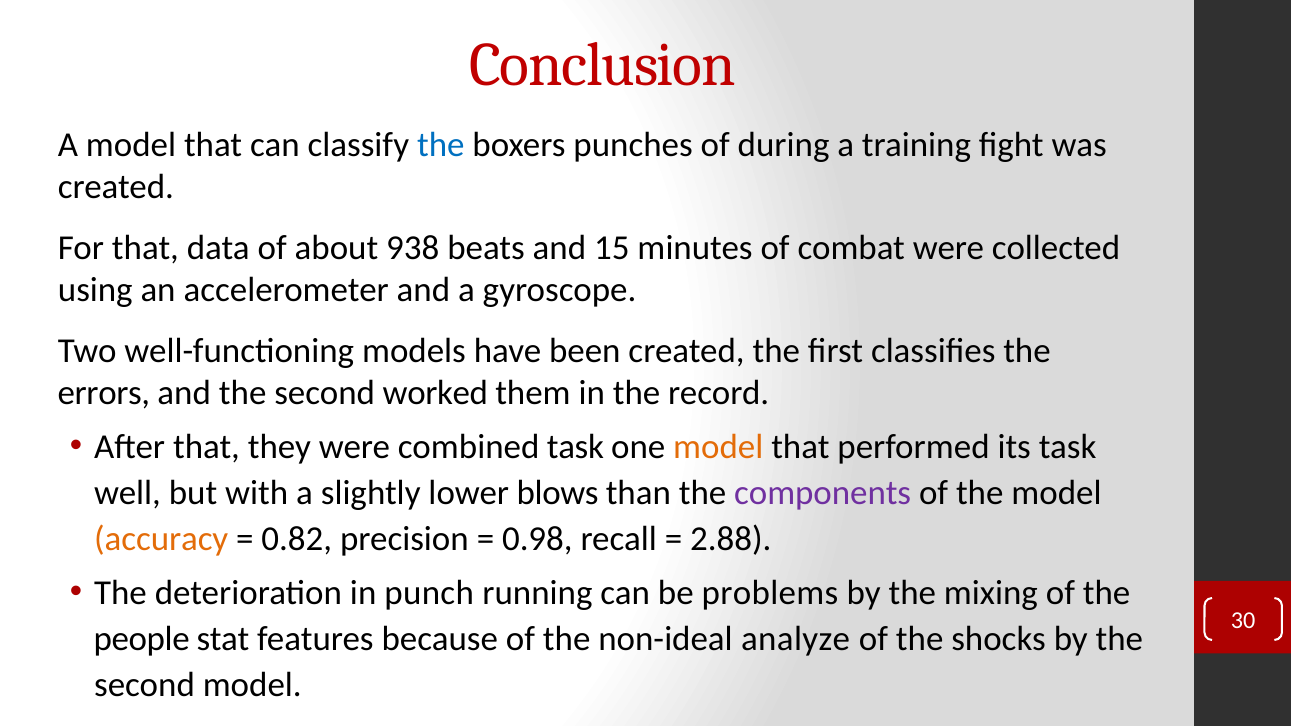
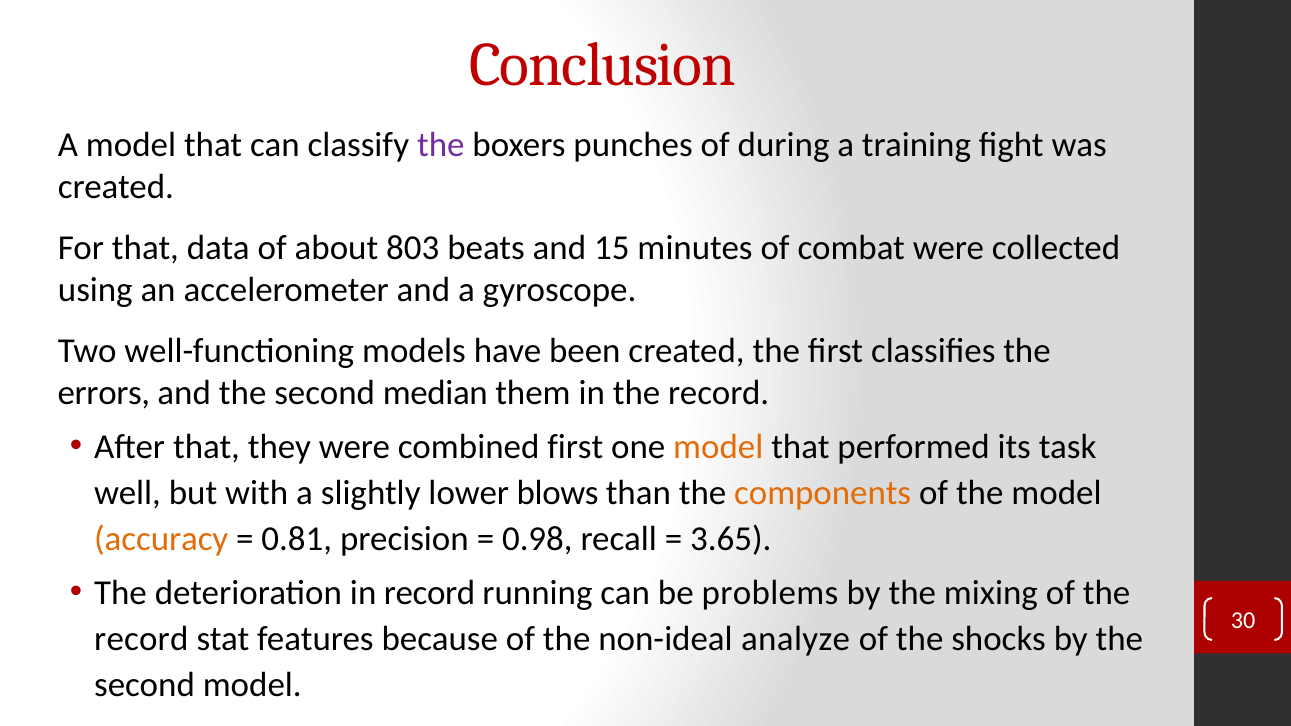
the at (441, 145) colour: blue -> purple
938: 938 -> 803
worked: worked -> median
combined task: task -> first
components colour: purple -> orange
0.82: 0.82 -> 0.81
2.88: 2.88 -> 3.65
in punch: punch -> record
people at (142, 639): people -> record
